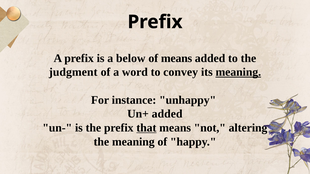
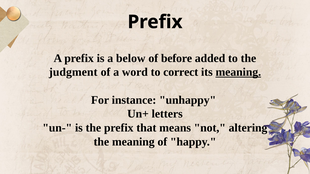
of means: means -> before
convey: convey -> correct
Un+ added: added -> letters
that underline: present -> none
